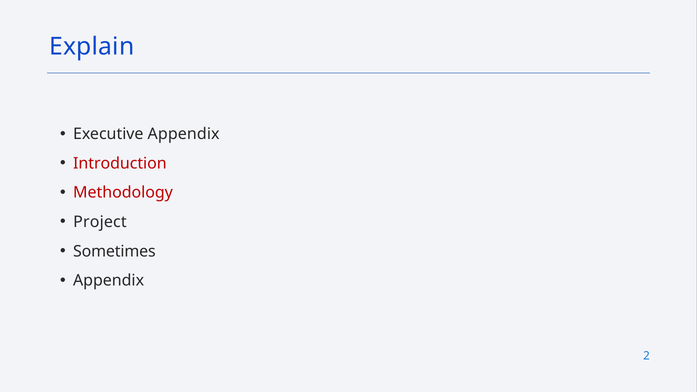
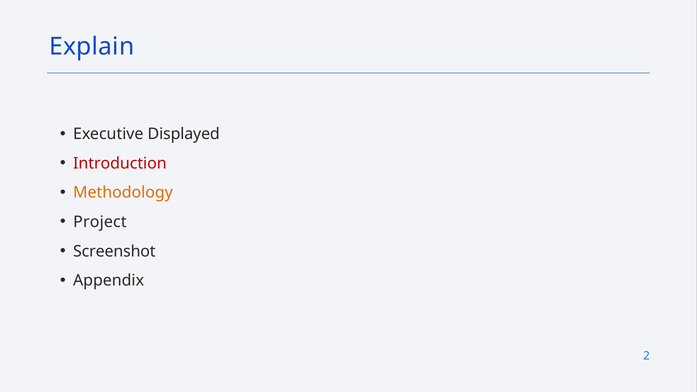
Executive Appendix: Appendix -> Displayed
Methodology colour: red -> orange
Sometimes: Sometimes -> Screenshot
